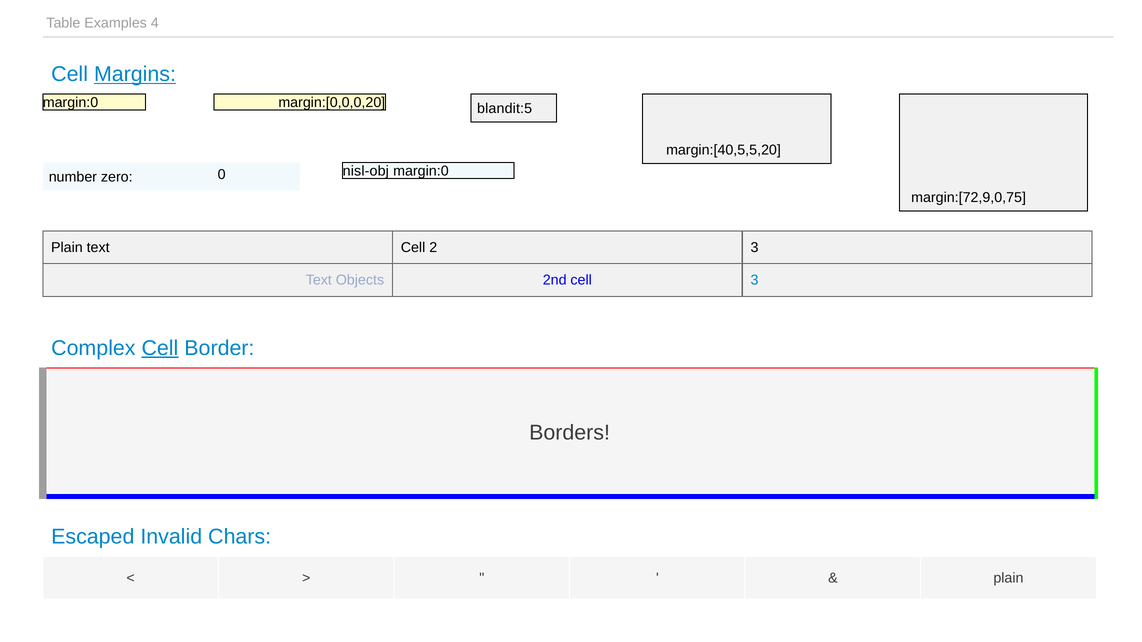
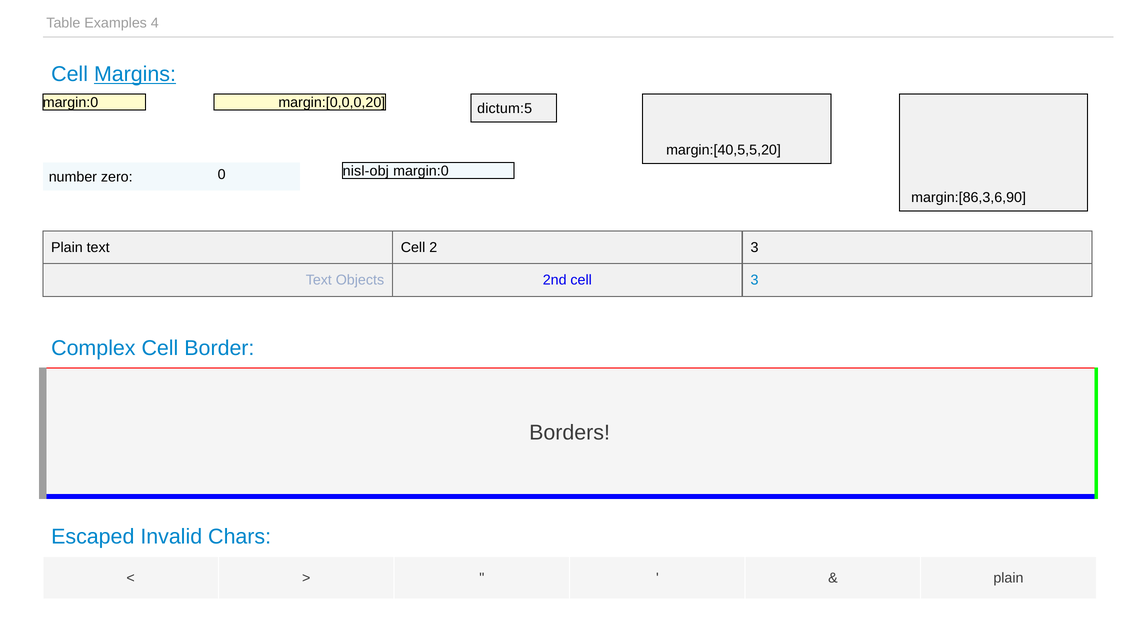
blandit:5: blandit:5 -> dictum:5
margin:[72,9,0,75: margin:[72,9,0,75 -> margin:[86,3,6,90
Cell at (160, 348) underline: present -> none
